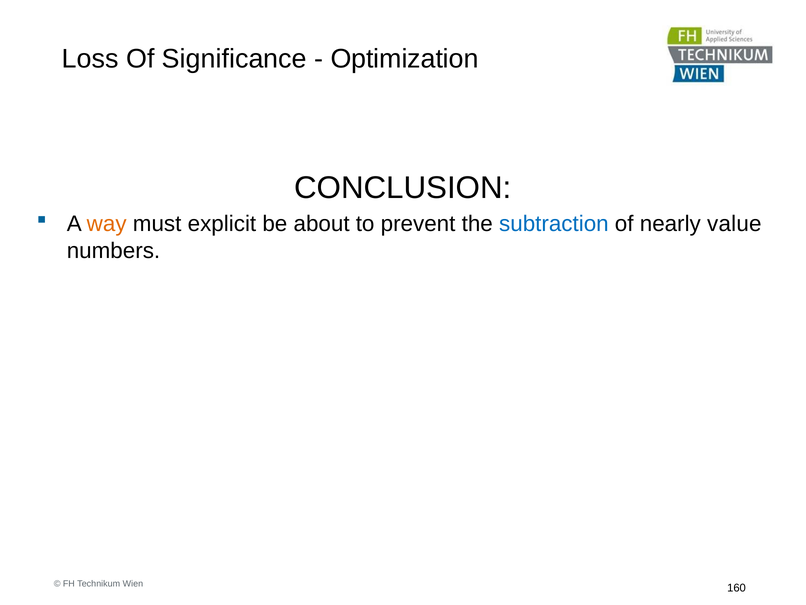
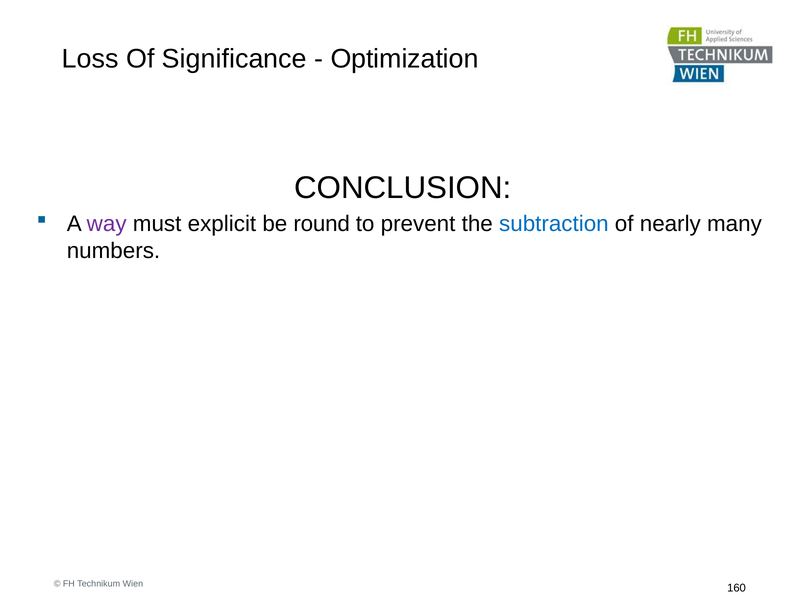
way colour: orange -> purple
about: about -> round
value: value -> many
